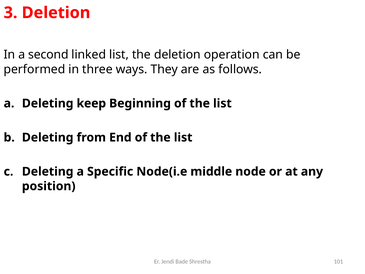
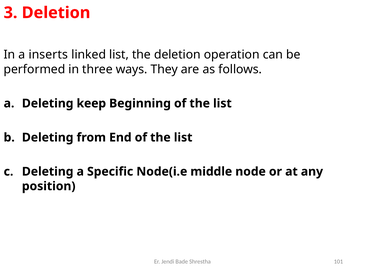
second: second -> inserts
